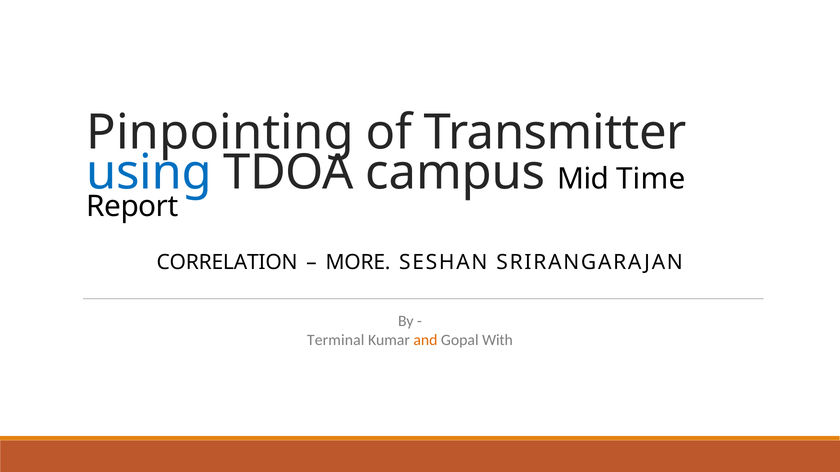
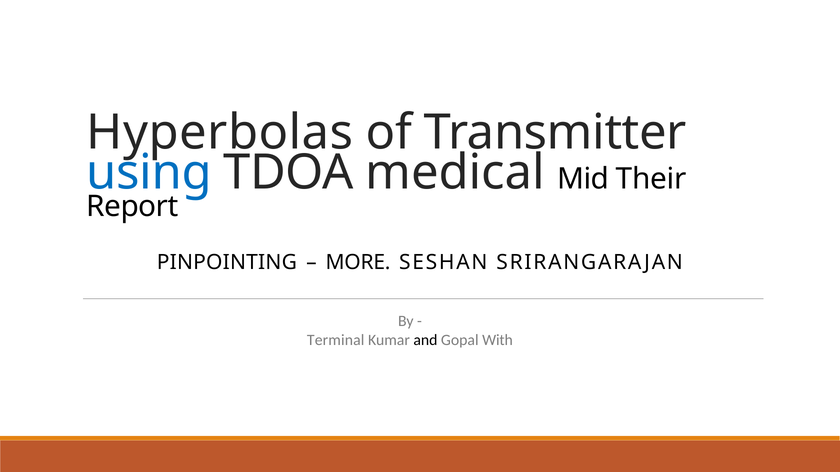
Pinpointing: Pinpointing -> Hyperbolas
campus: campus -> medical
Time: Time -> Their
CORRELATION: CORRELATION -> PINPOINTING
and colour: orange -> black
